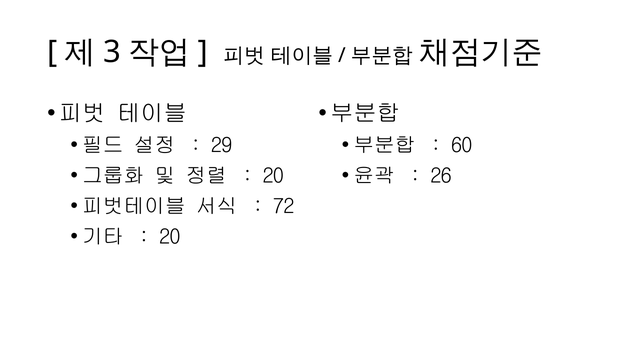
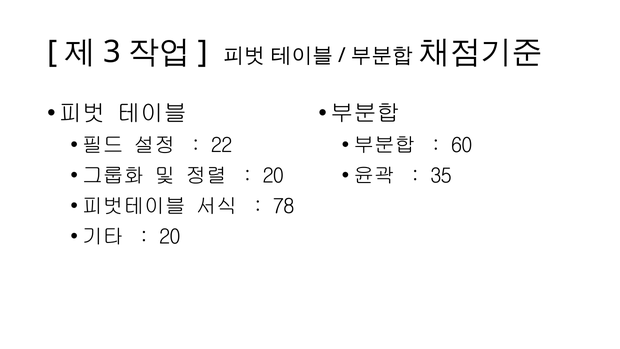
29: 29 -> 22
26: 26 -> 35
72: 72 -> 78
